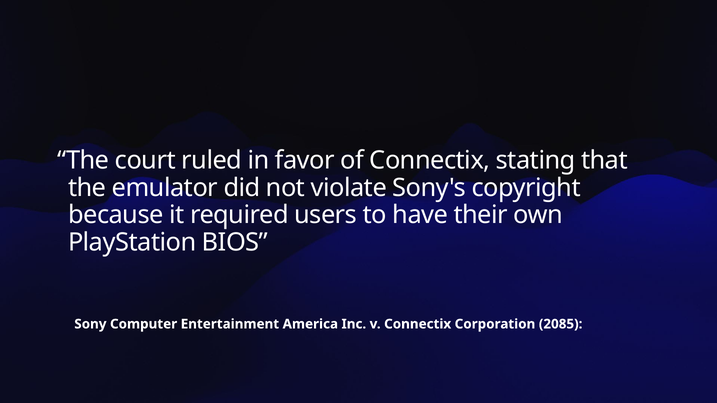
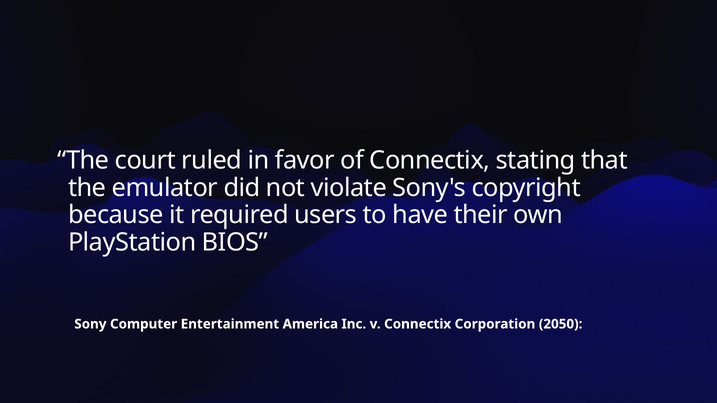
2085: 2085 -> 2050
